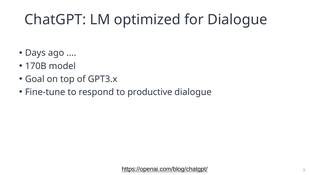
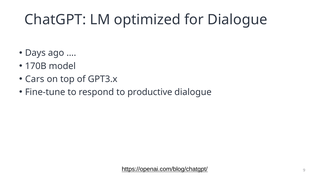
Goal: Goal -> Cars
